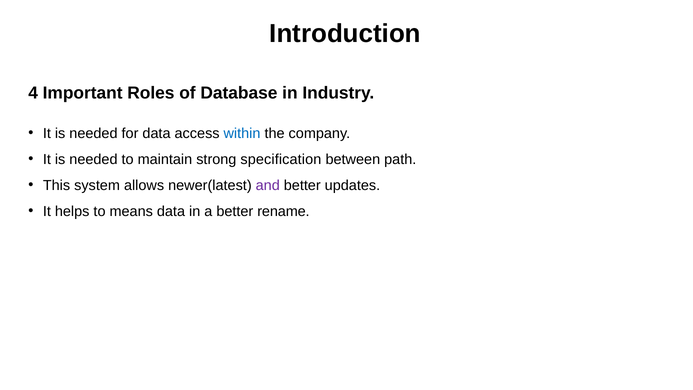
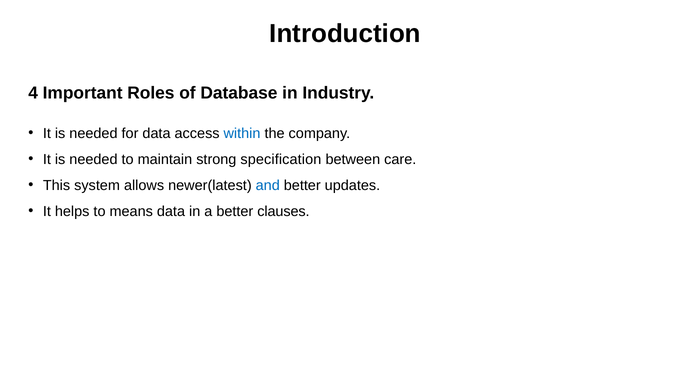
path: path -> care
and colour: purple -> blue
rename: rename -> clauses
